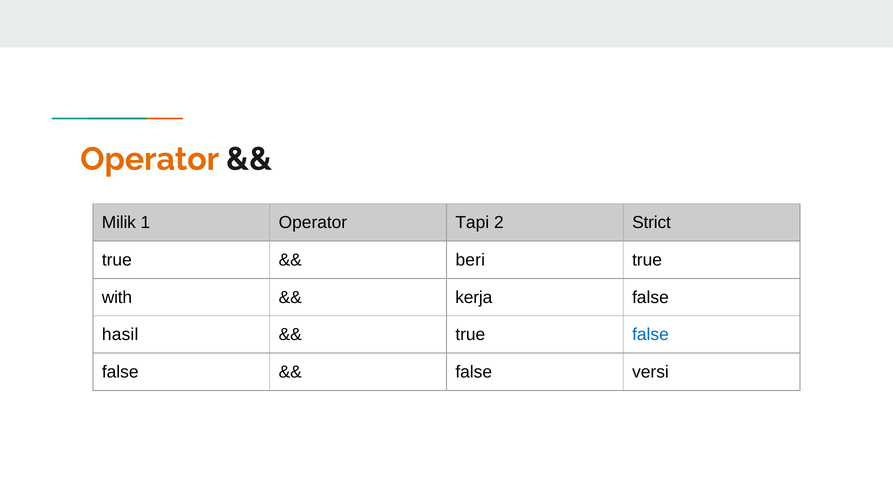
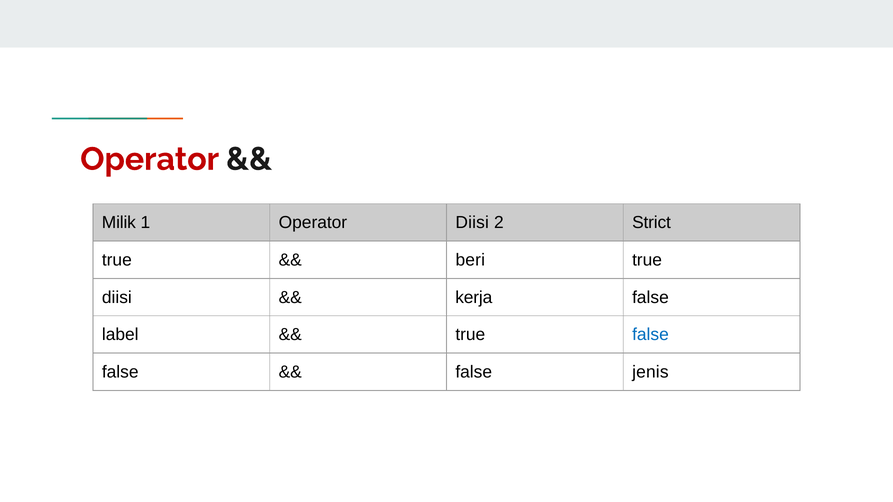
Operator at (150, 159) colour: orange -> red
Operator Tapi: Tapi -> Diisi
with at (117, 298): with -> diisi
hasil: hasil -> label
versi: versi -> jenis
